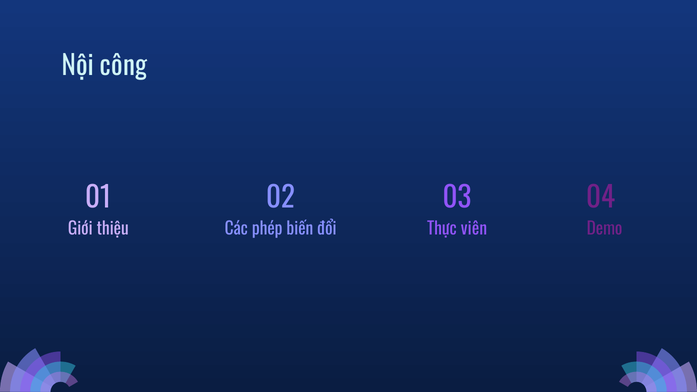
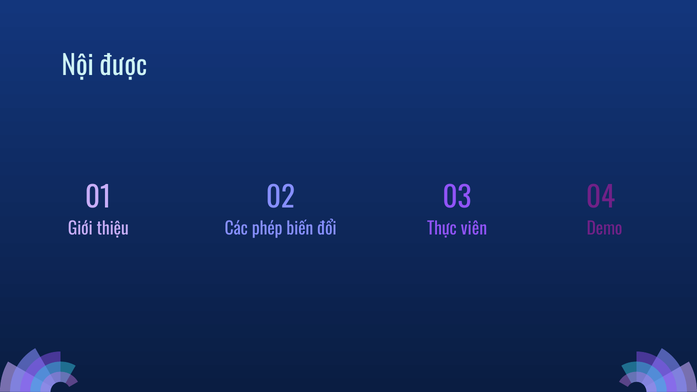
công: công -> được
